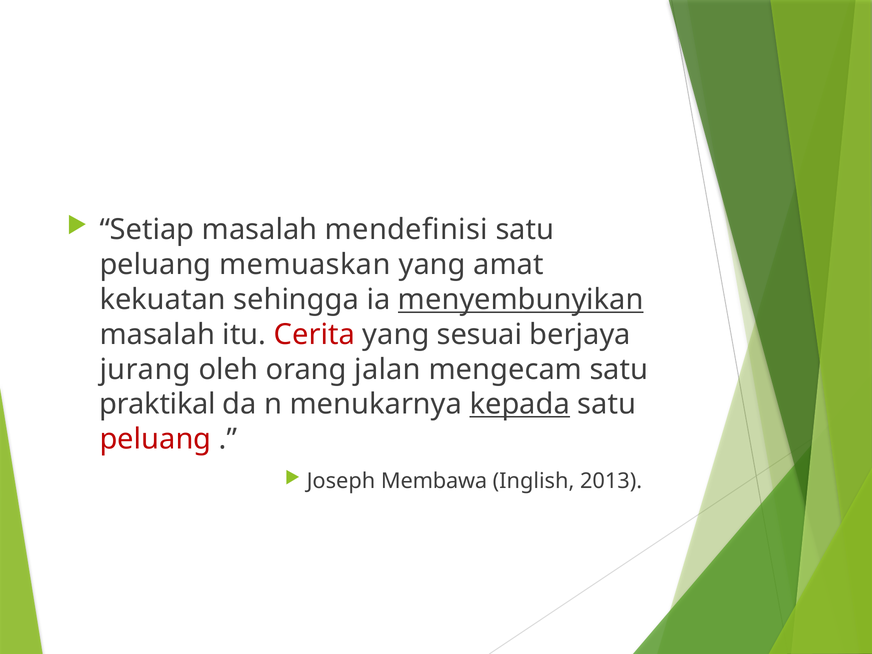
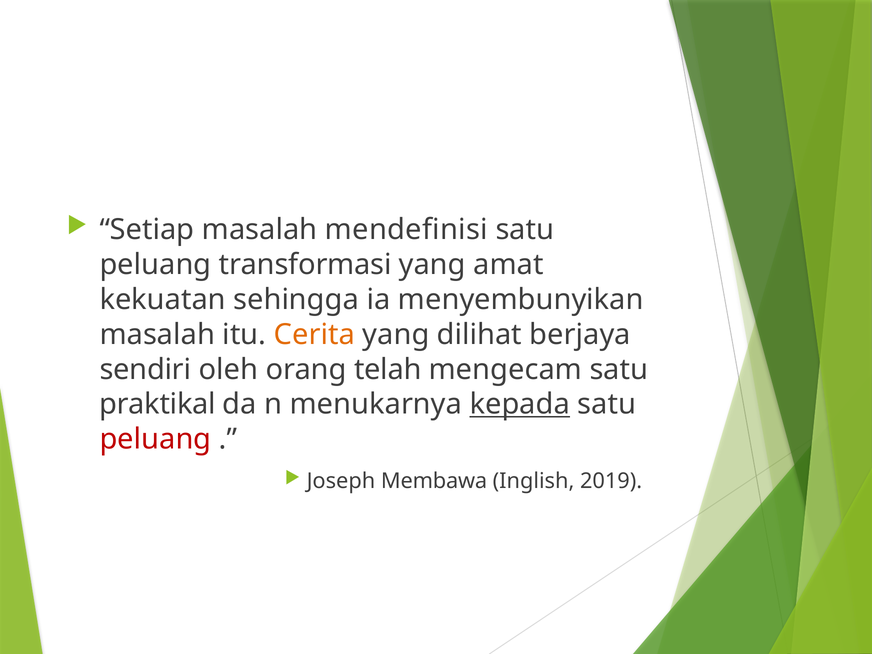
memuaskan: memuaskan -> transformasi
menyembunyikan underline: present -> none
Cerita colour: red -> orange
sesuai: sesuai -> dilihat
jurang: jurang -> sendiri
jalan: jalan -> telah
2013: 2013 -> 2019
